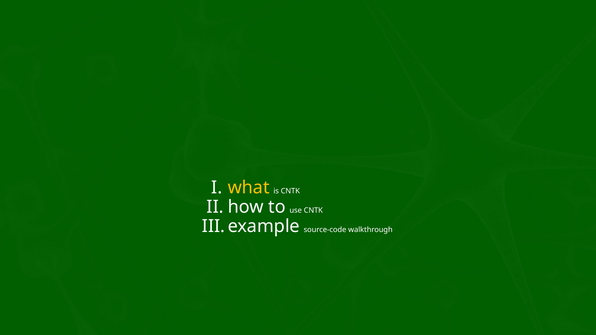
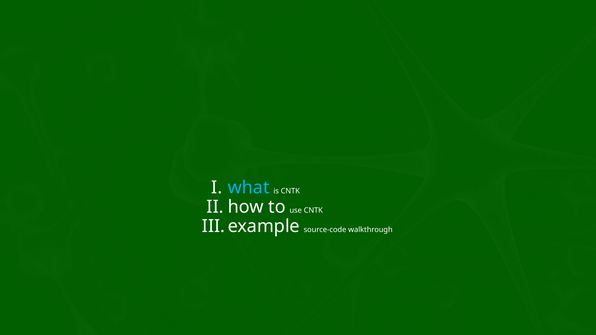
what colour: yellow -> light blue
